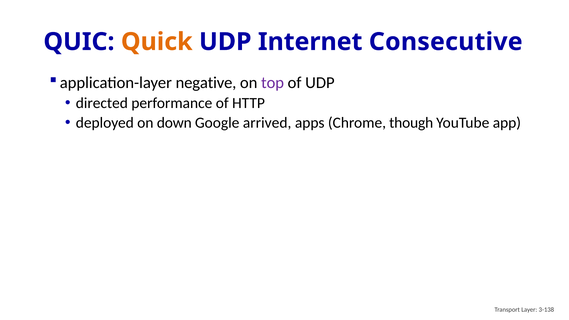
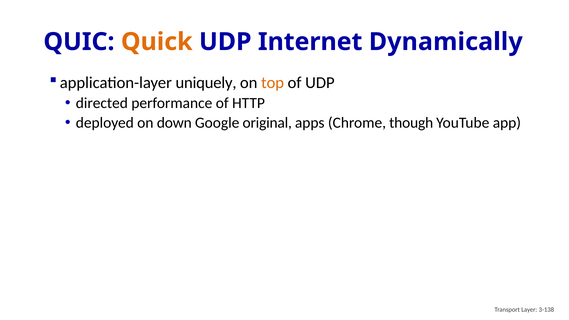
Consecutive: Consecutive -> Dynamically
negative: negative -> uniquely
top colour: purple -> orange
arrived: arrived -> original
